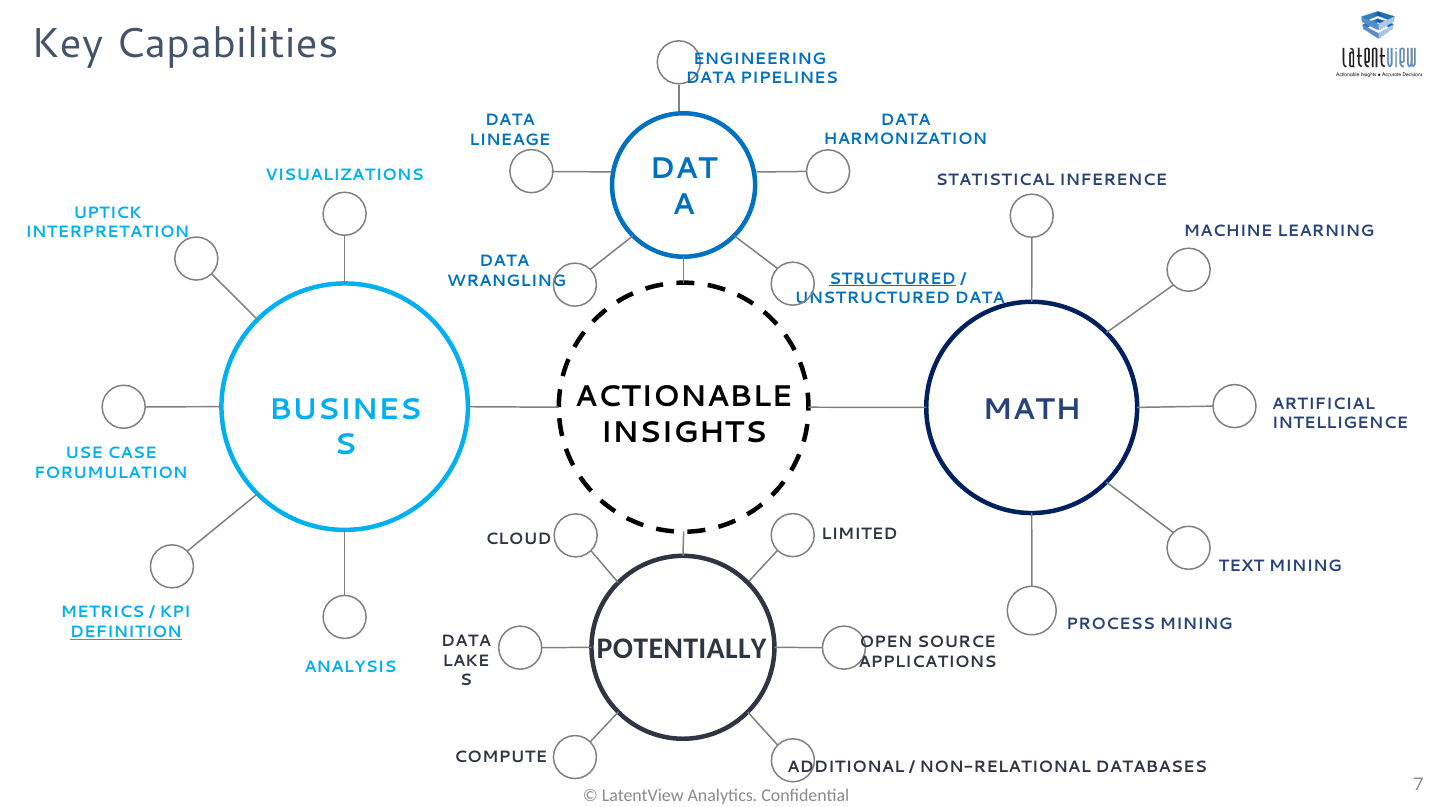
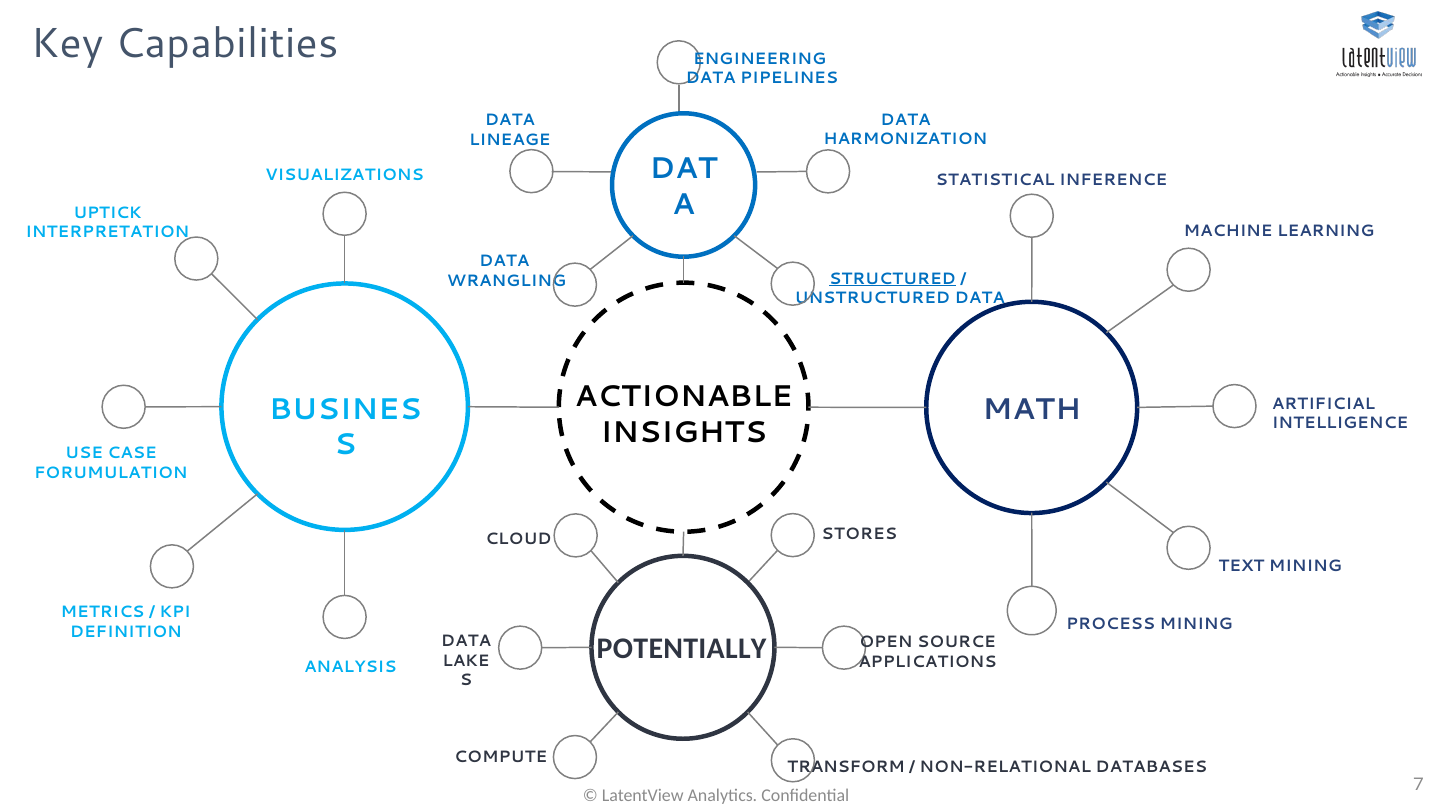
LIMITED: LIMITED -> STORES
DEFINITION underline: present -> none
ADDITIONAL: ADDITIONAL -> TRANSFORM
